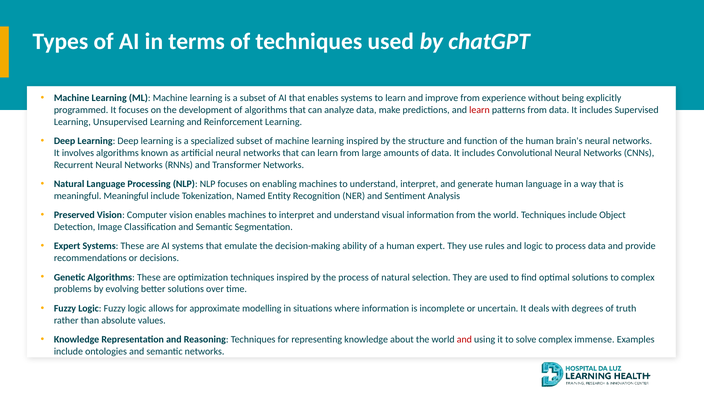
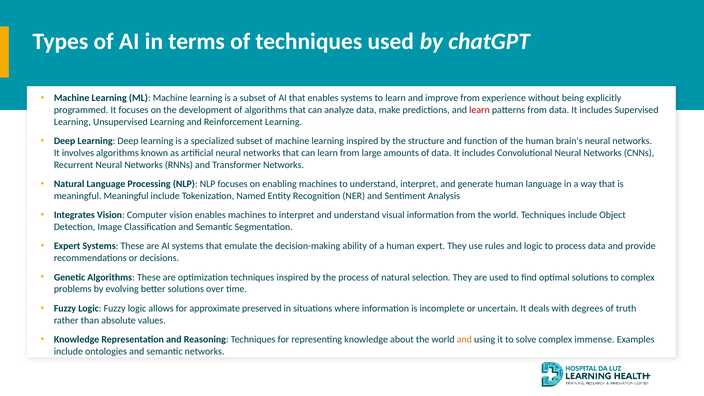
Preserved: Preserved -> Integrates
modelling: modelling -> preserved
and at (464, 339) colour: red -> orange
